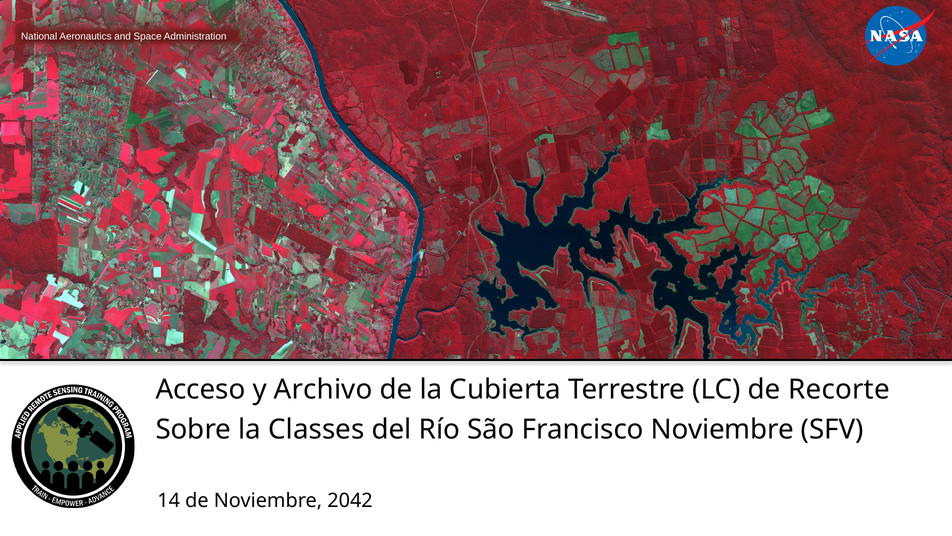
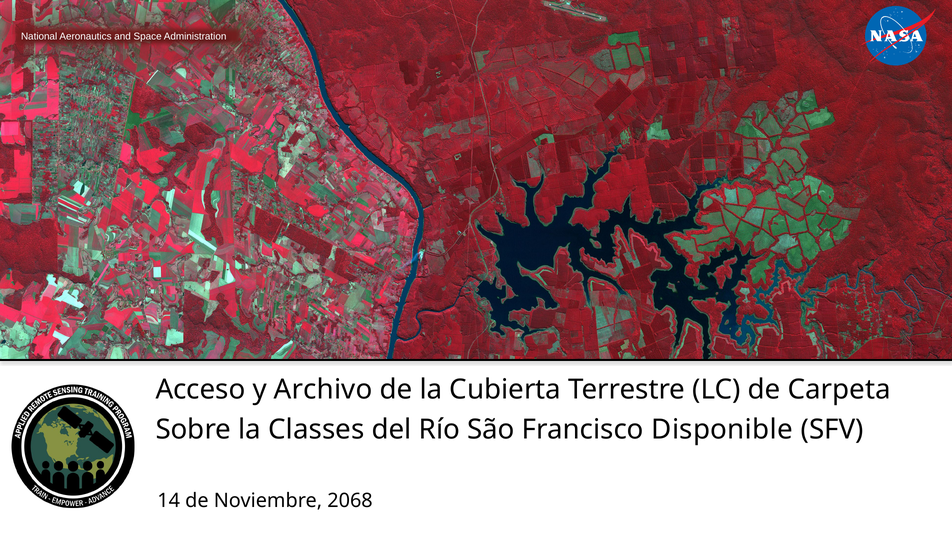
Recorte: Recorte -> Carpeta
Francisco Noviembre: Noviembre -> Disponible
2042: 2042 -> 2068
